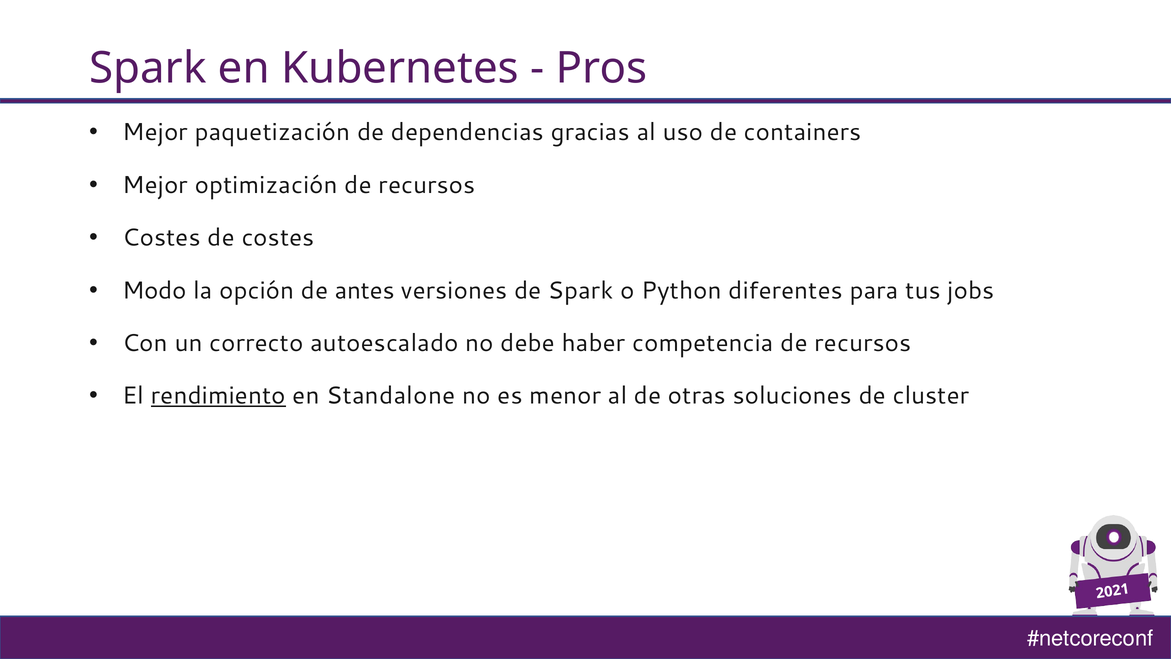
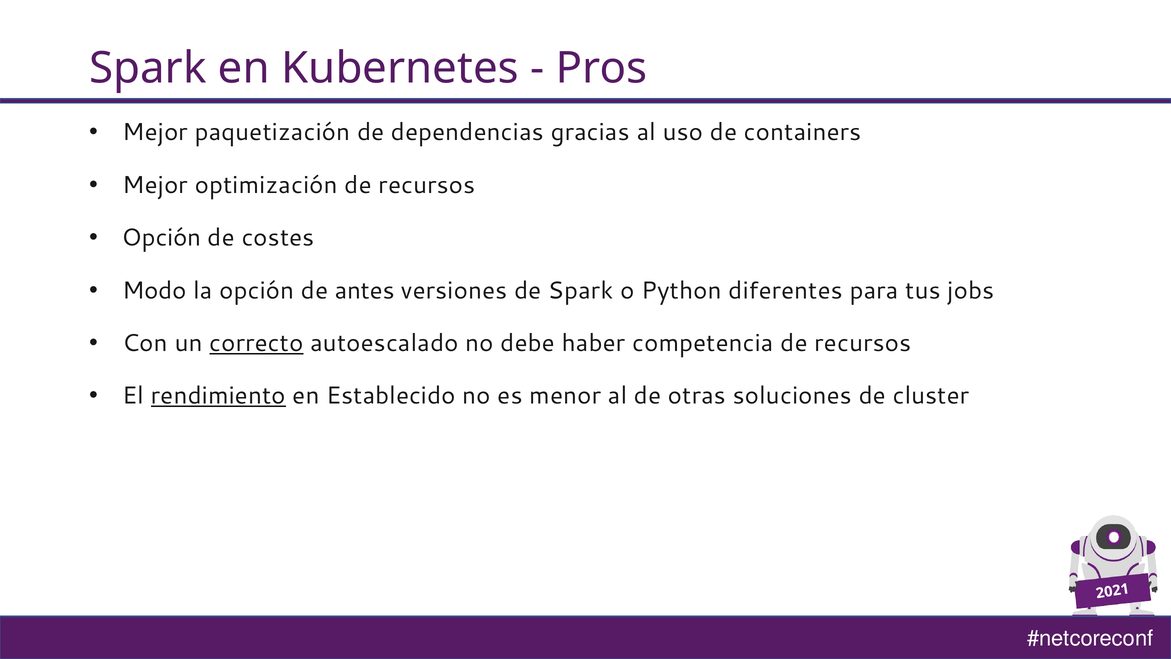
Costes at (161, 238): Costes -> Opción
correcto underline: none -> present
Standalone: Standalone -> Establecido
